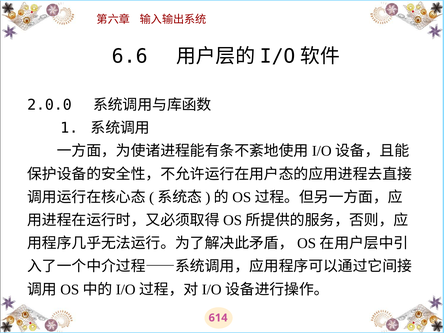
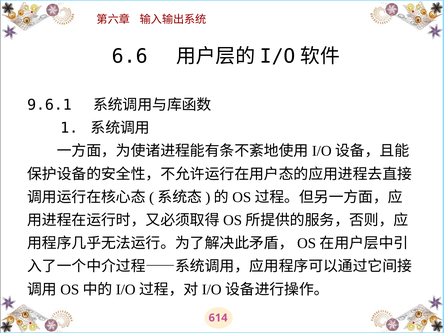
2.0.0: 2.0.0 -> 9.6.1
